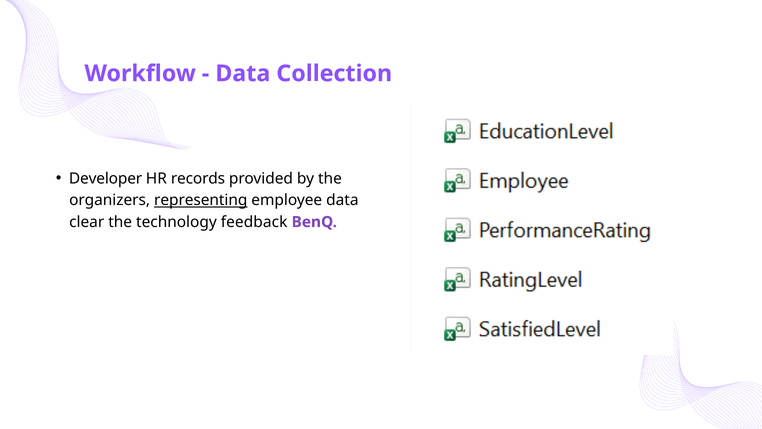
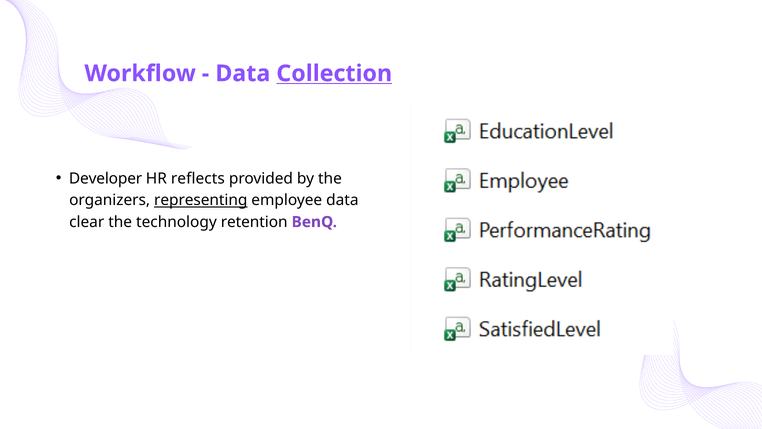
Collection underline: none -> present
records: records -> reflects
feedback: feedback -> retention
